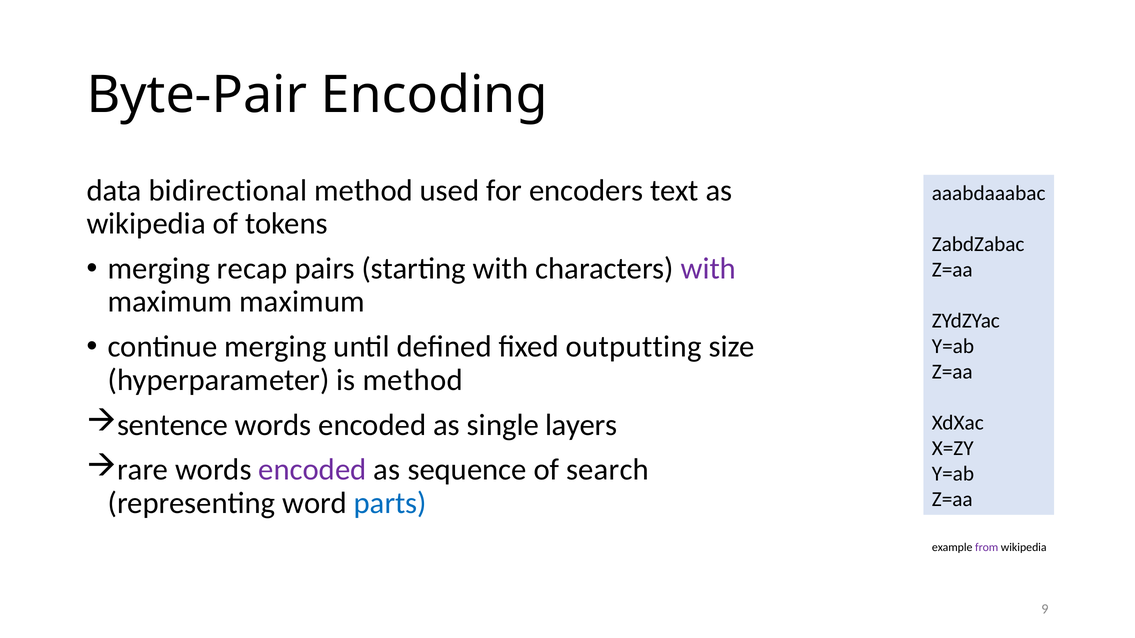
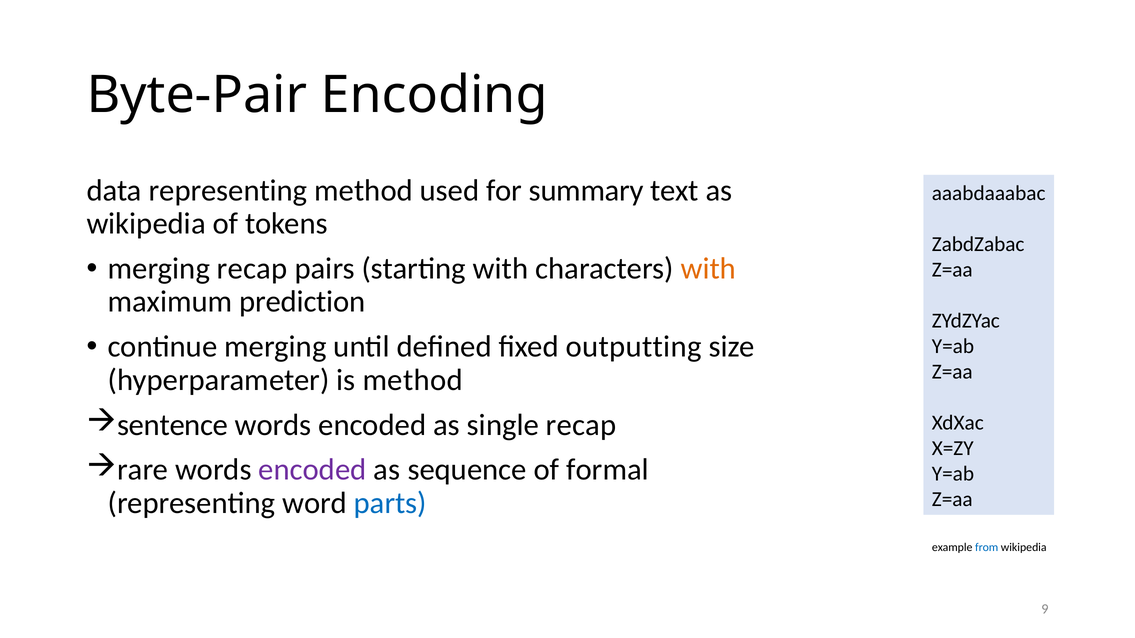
data bidirectional: bidirectional -> representing
encoders: encoders -> summary
with at (708, 269) colour: purple -> orange
maximum maximum: maximum -> prediction
single layers: layers -> recap
search: search -> formal
from colour: purple -> blue
